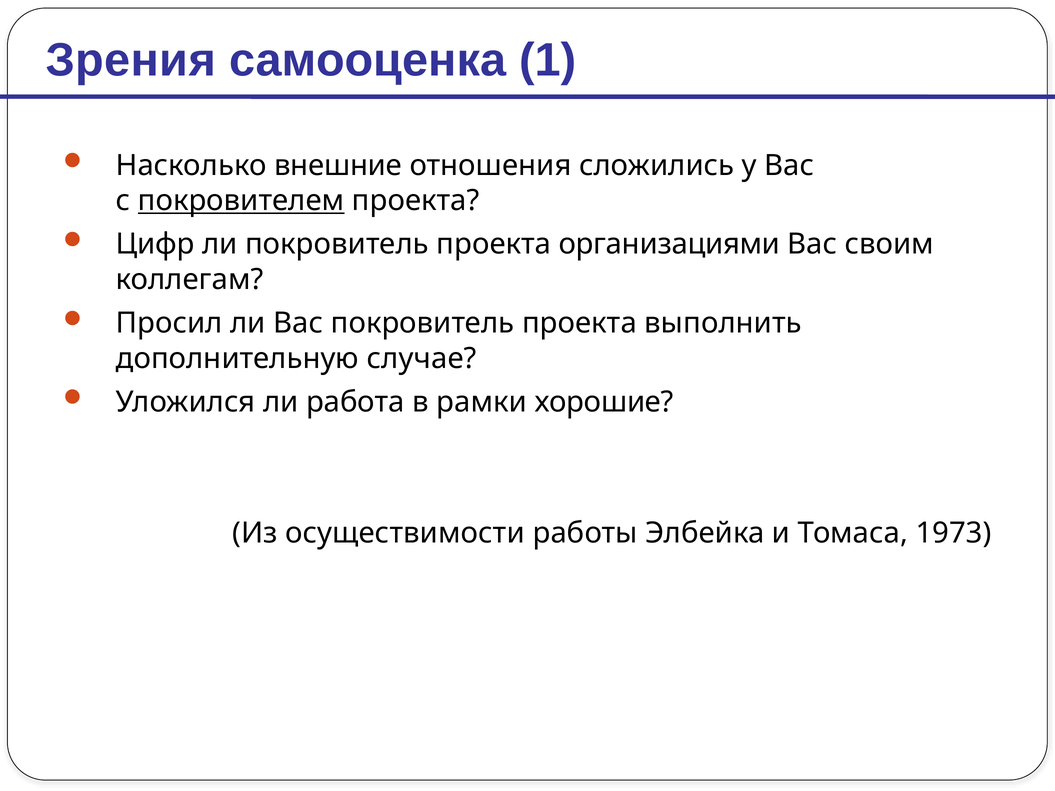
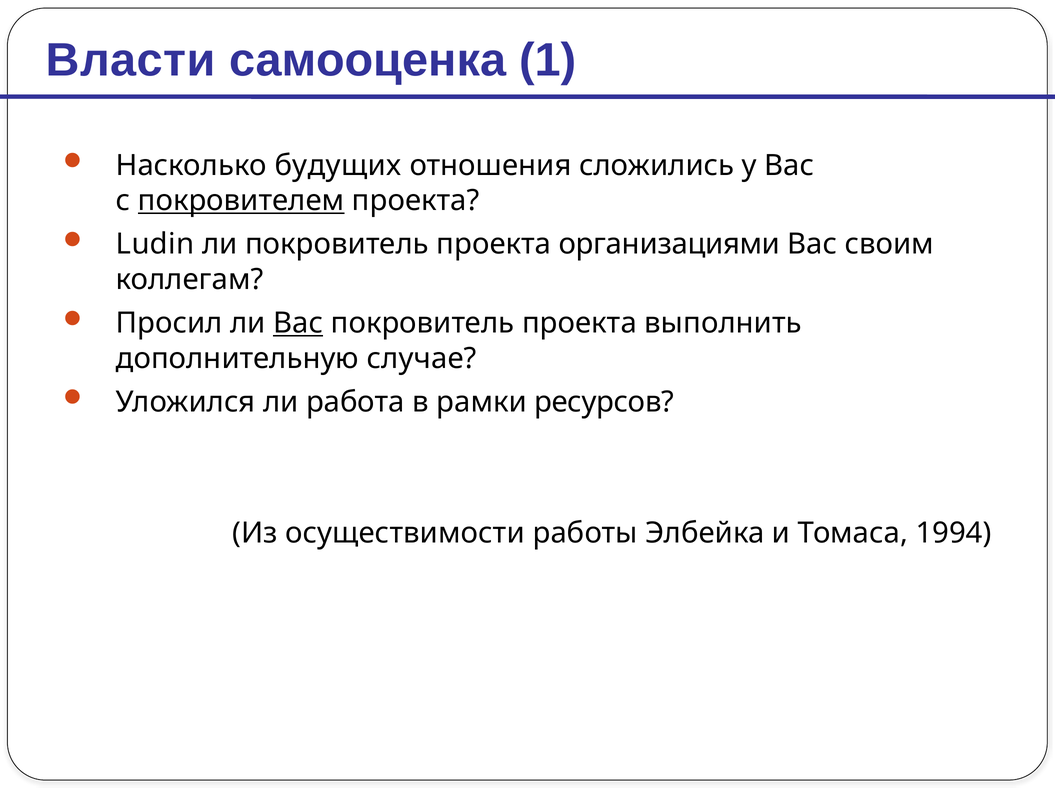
Зрения: Зрения -> Власти
внешние: внешние -> будущих
Цифр: Цифр -> Ludin
Вас at (298, 323) underline: none -> present
хорошие: хорошие -> ресурсов
1973: 1973 -> 1994
